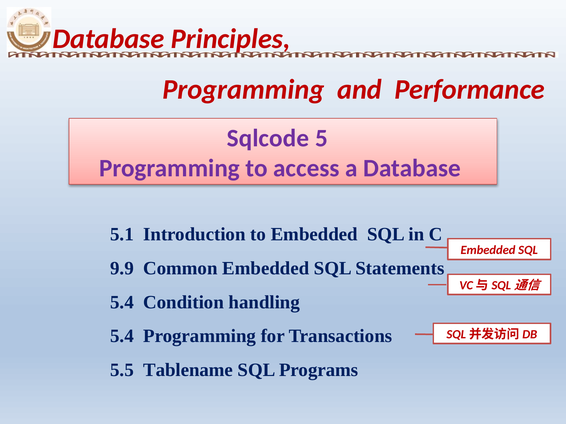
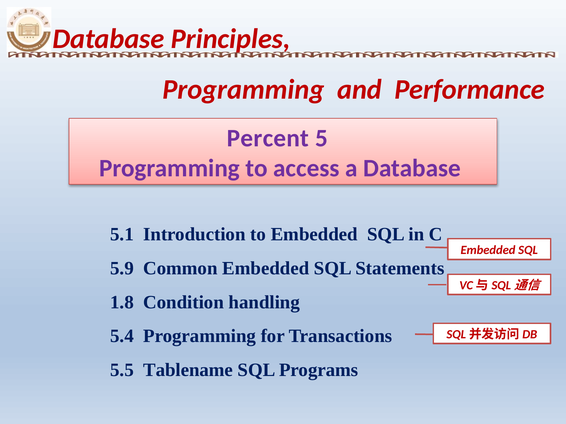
Sqlcode: Sqlcode -> Percent
9.9: 9.9 -> 5.9
5.4 at (122, 302): 5.4 -> 1.8
